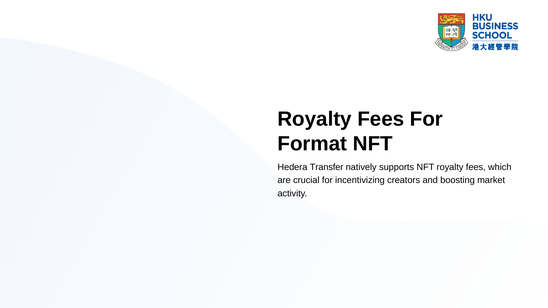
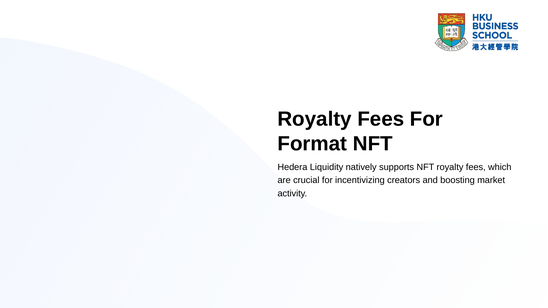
Transfer: Transfer -> Liquidity
